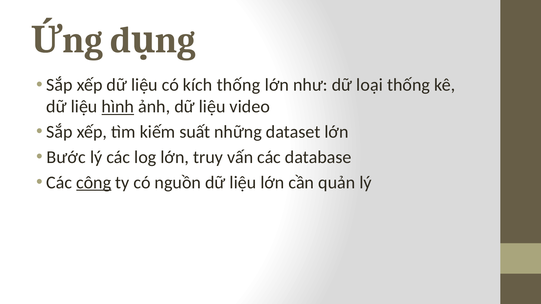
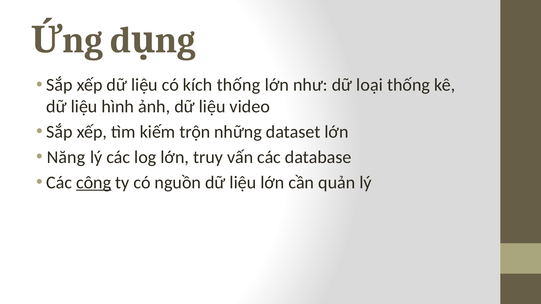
hình underline: present -> none
suất: suất -> trộn
Bước: Bước -> Năng
